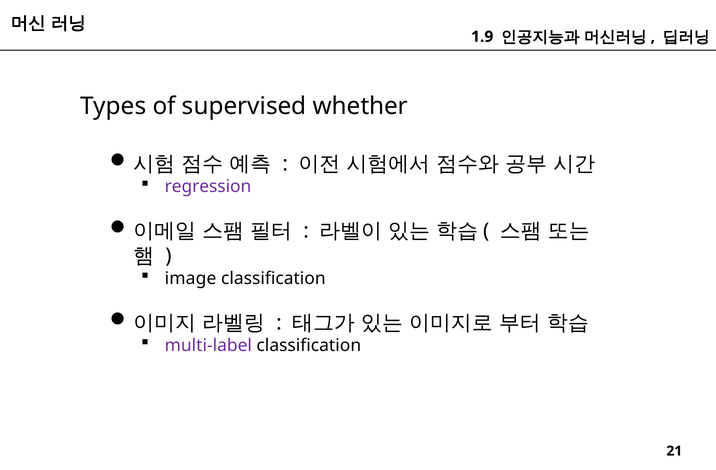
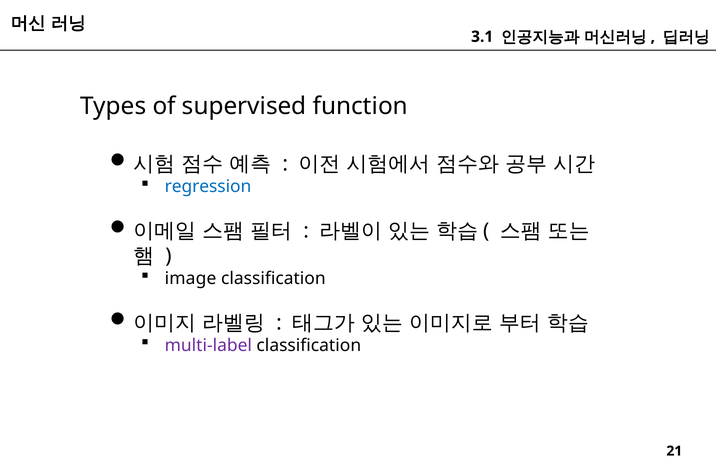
1.9: 1.9 -> 3.1
whether: whether -> function
regression colour: purple -> blue
